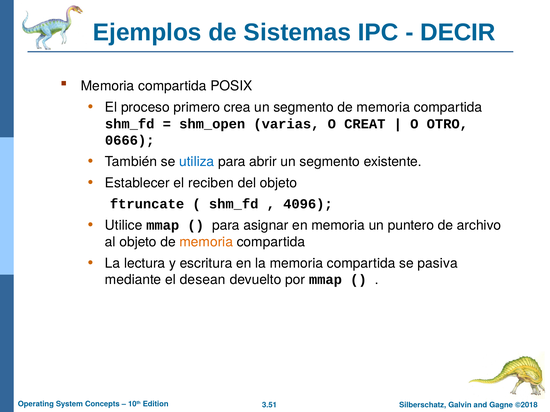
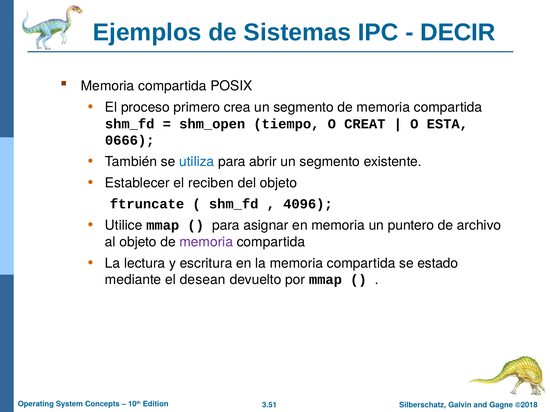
varias: varias -> tiempo
OTRO: OTRO -> ESTA
memoria at (206, 242) colour: orange -> purple
pasiva: pasiva -> estado
